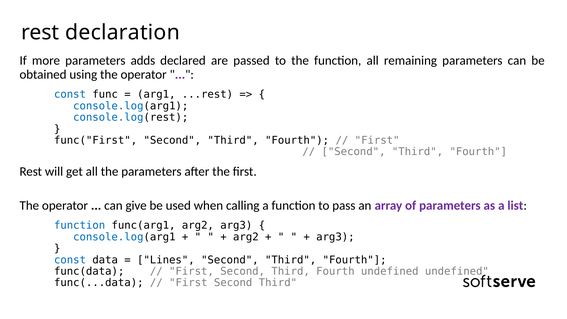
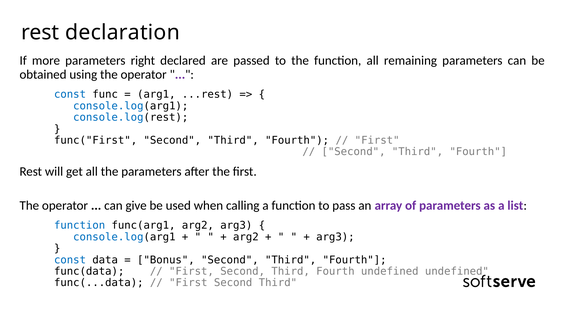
adds: adds -> right
Lines: Lines -> Bonus
